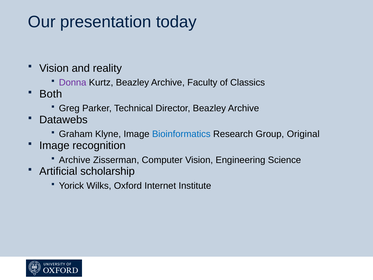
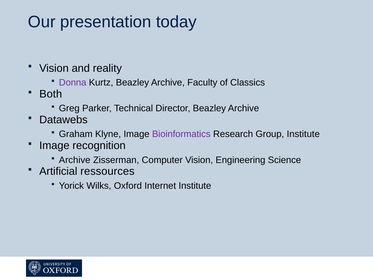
Bioinformatics colour: blue -> purple
Group Original: Original -> Institute
scholarship: scholarship -> ressources
